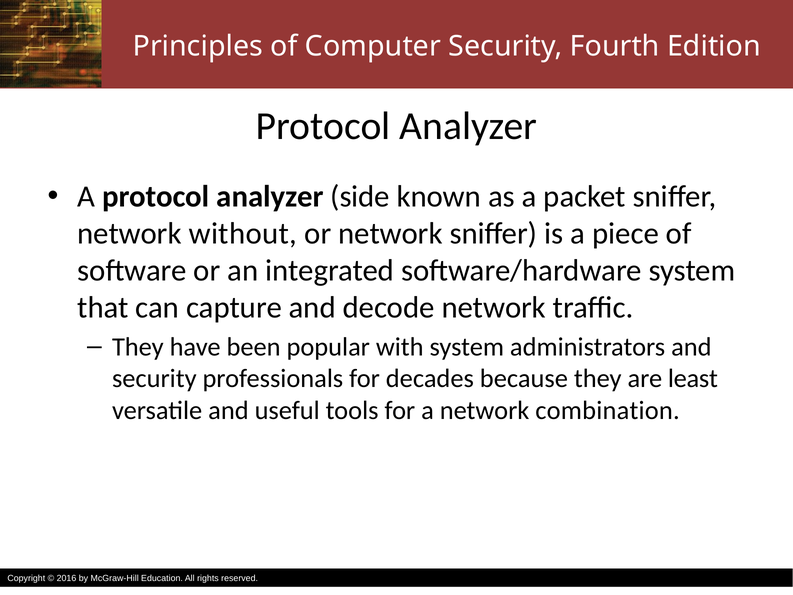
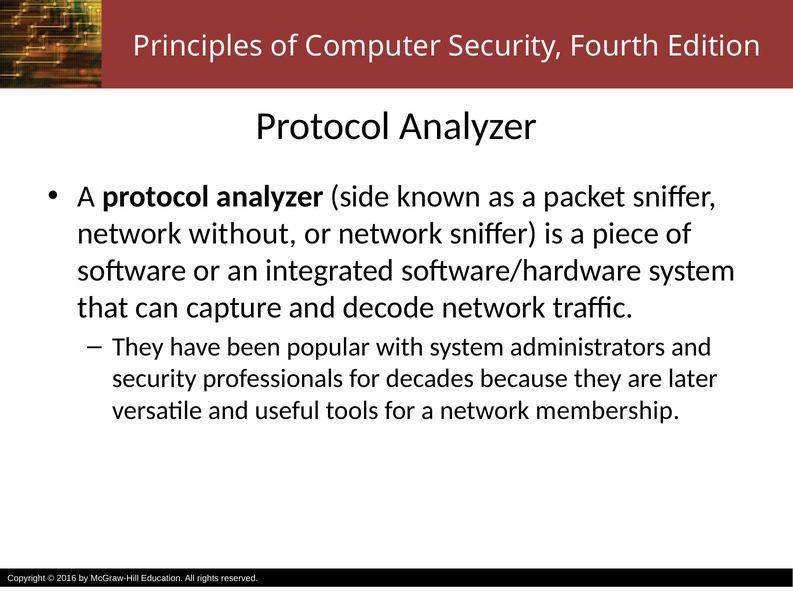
least: least -> later
combination: combination -> membership
